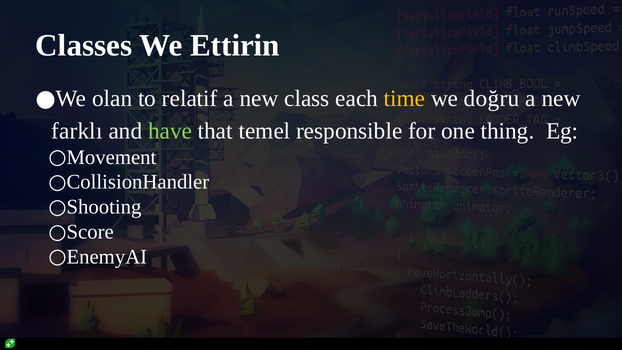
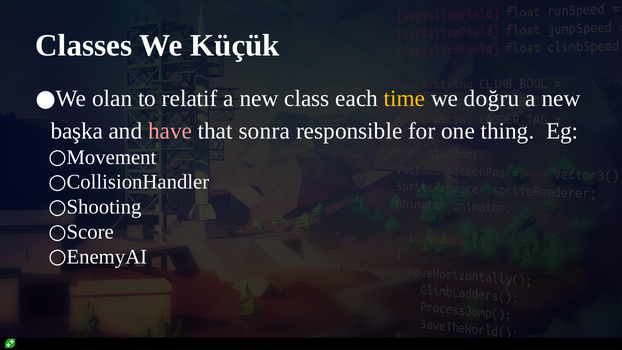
Ettirin: Ettirin -> Küçük
farklı: farklı -> başka
have colour: light green -> pink
temel: temel -> sonra
